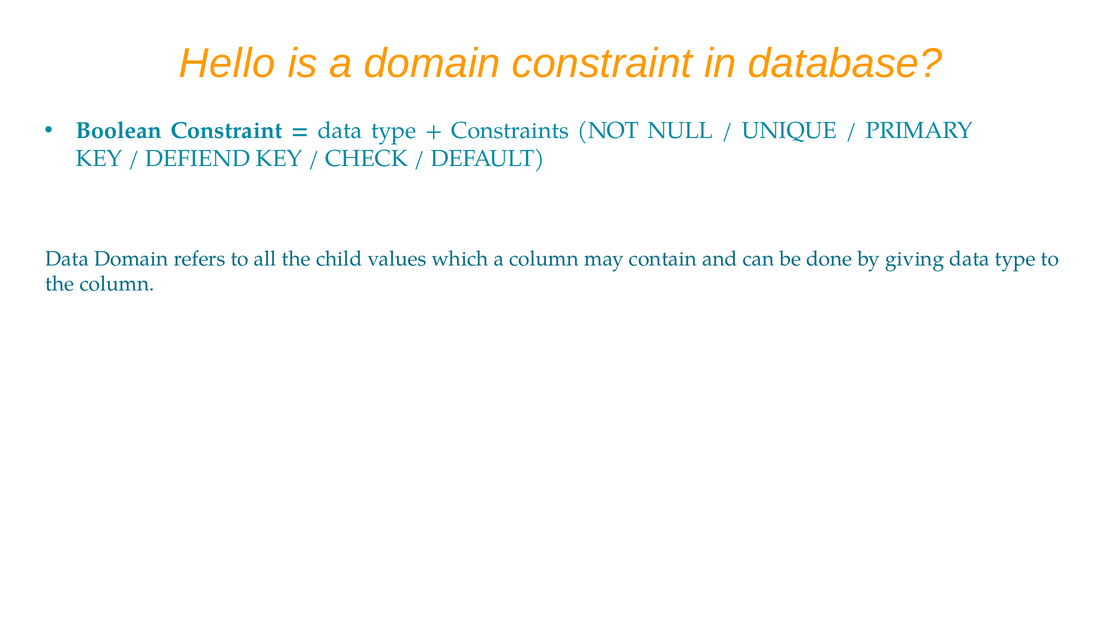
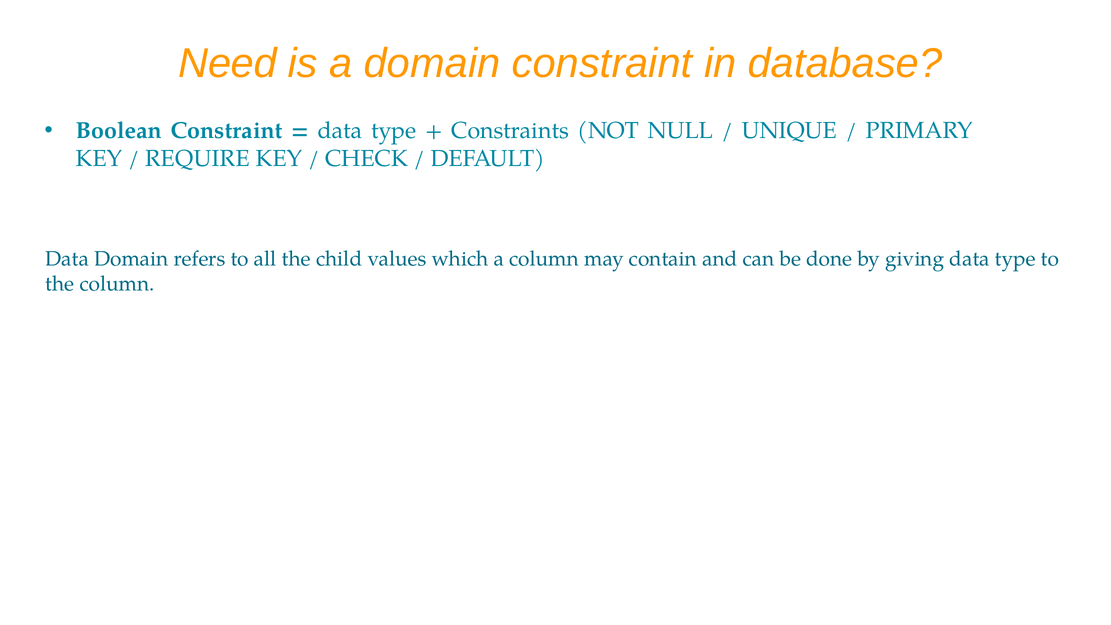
Hello: Hello -> Need
DEFIEND: DEFIEND -> REQUIRE
